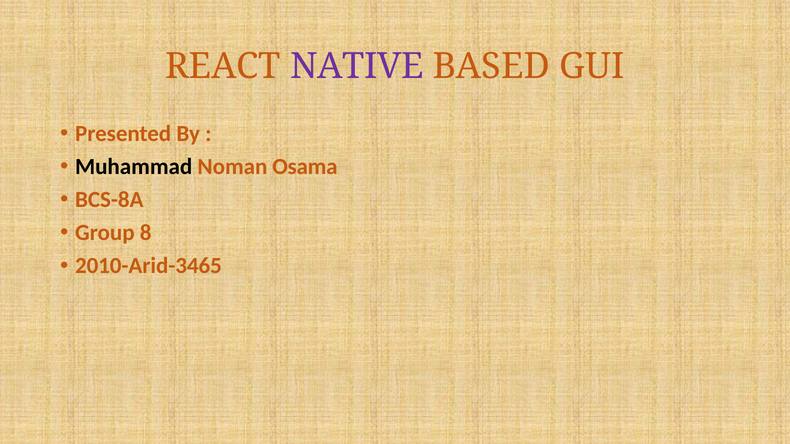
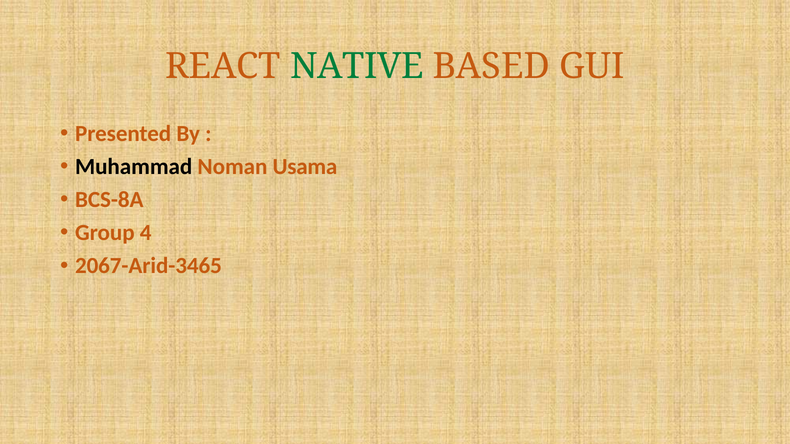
NATIVE colour: purple -> green
Osama: Osama -> Usama
8: 8 -> 4
2010-Arid-3465: 2010-Arid-3465 -> 2067-Arid-3465
